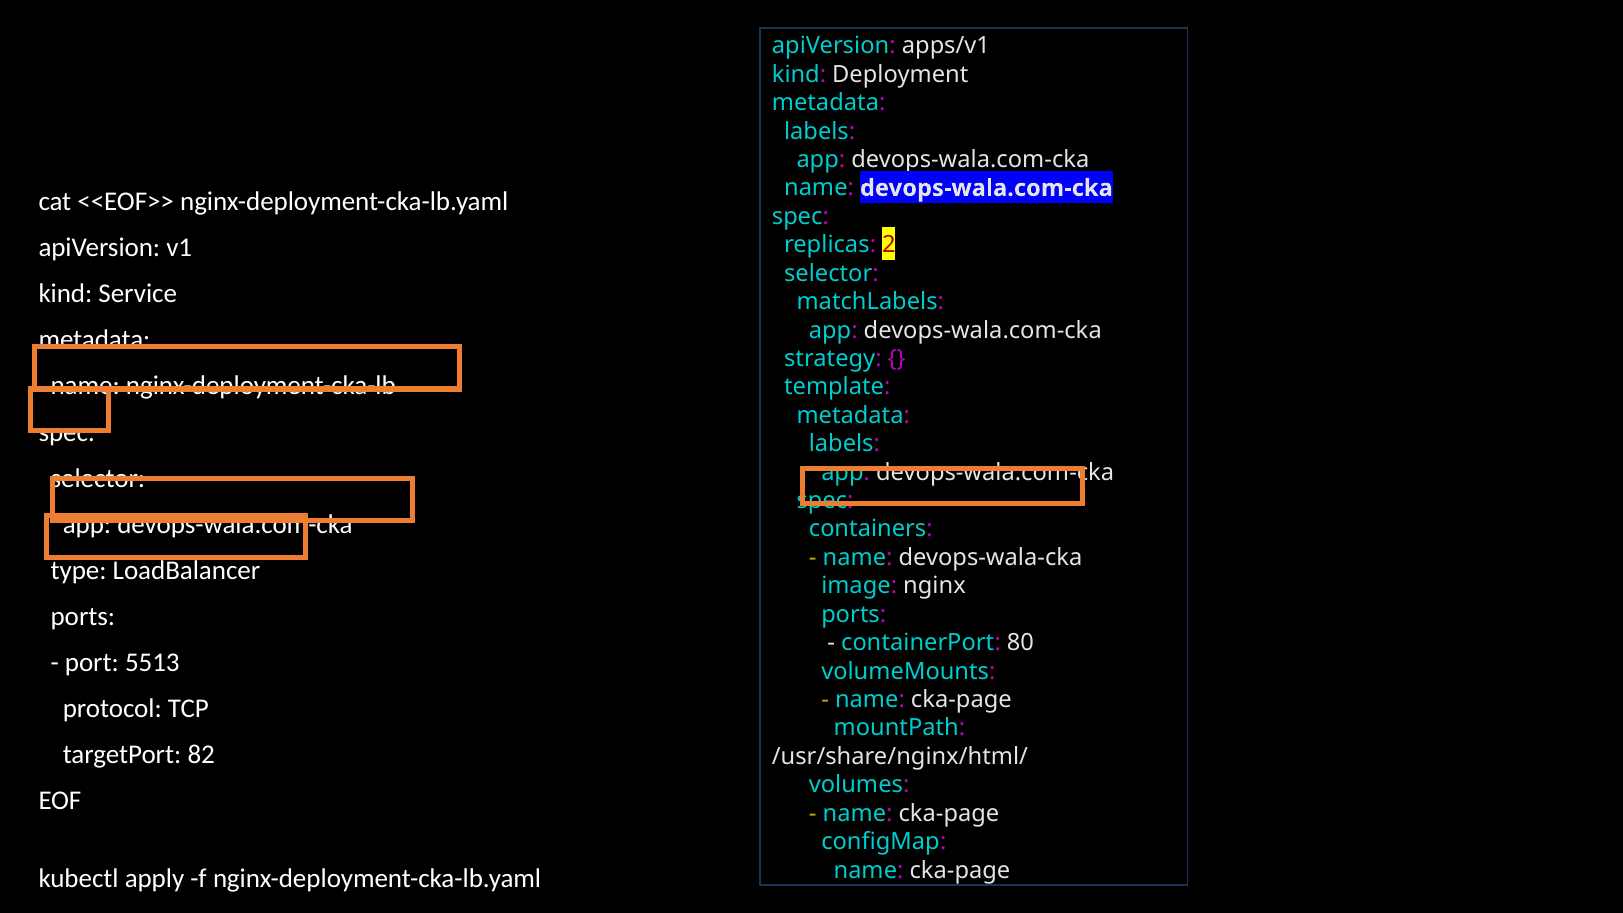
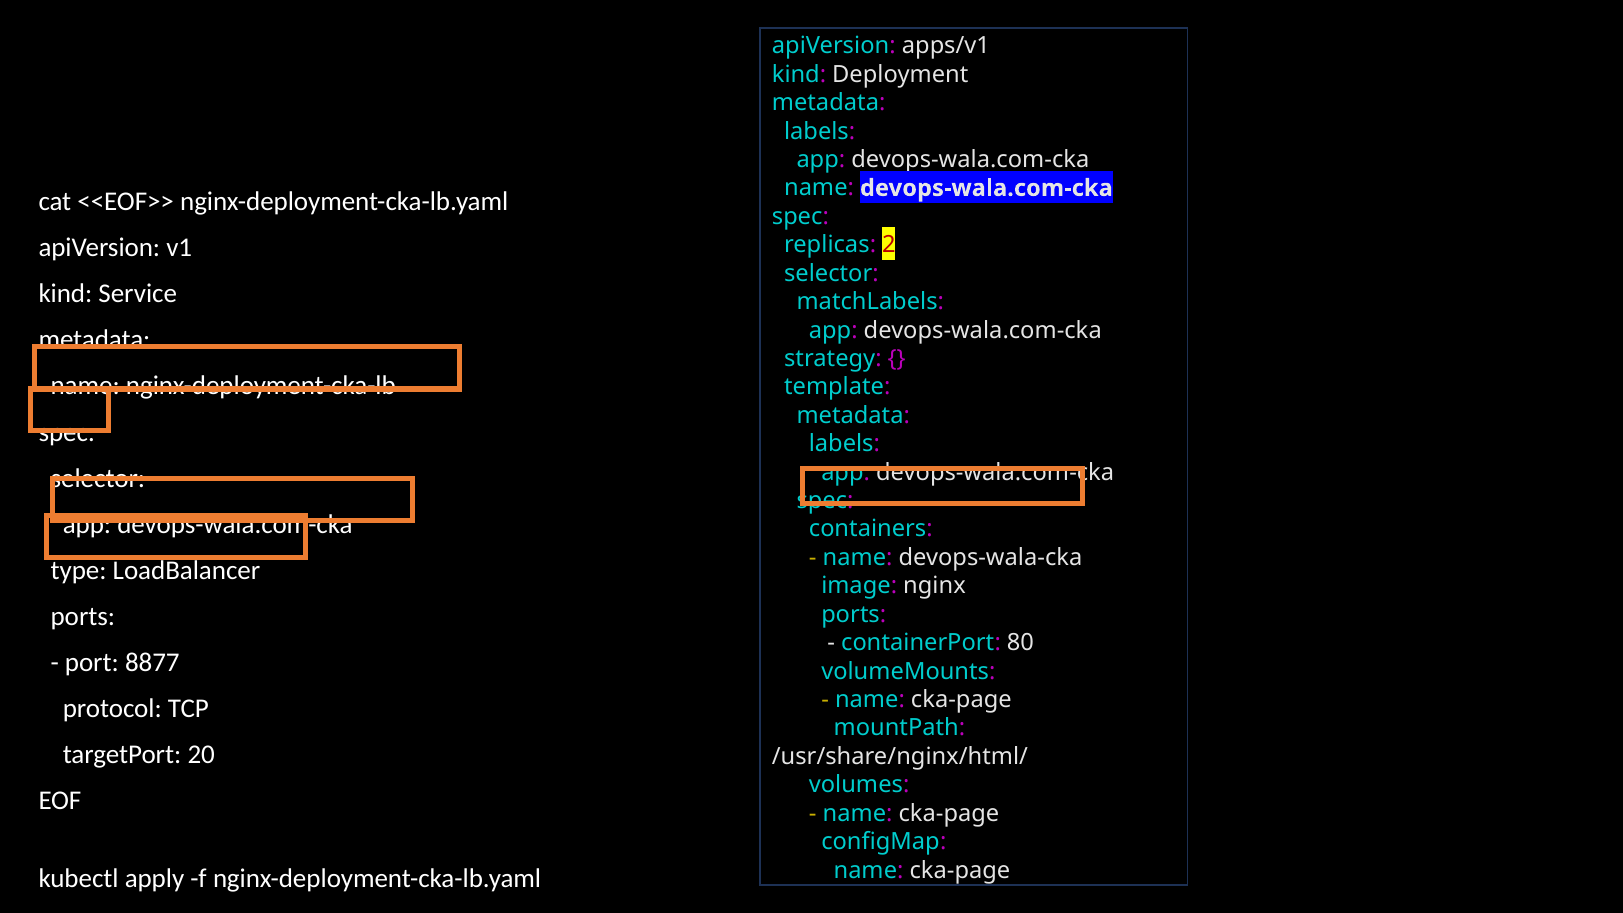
5513: 5513 -> 8877
82: 82 -> 20
